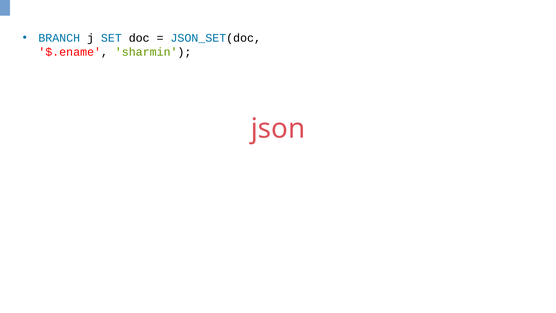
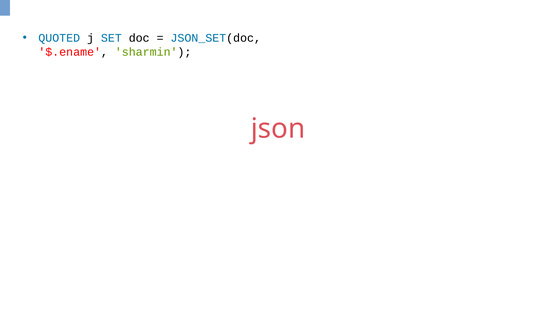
BRANCH: BRANCH -> QUOTED
